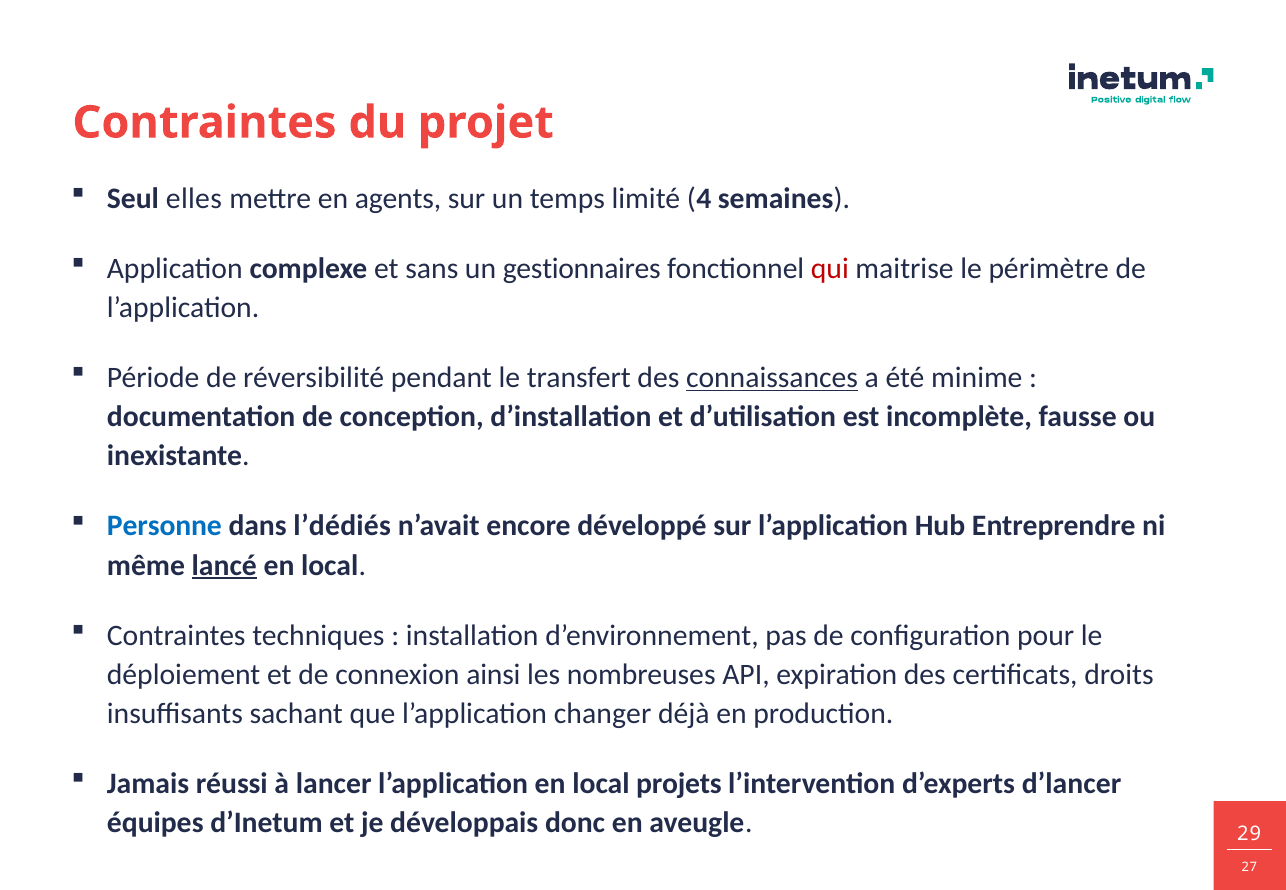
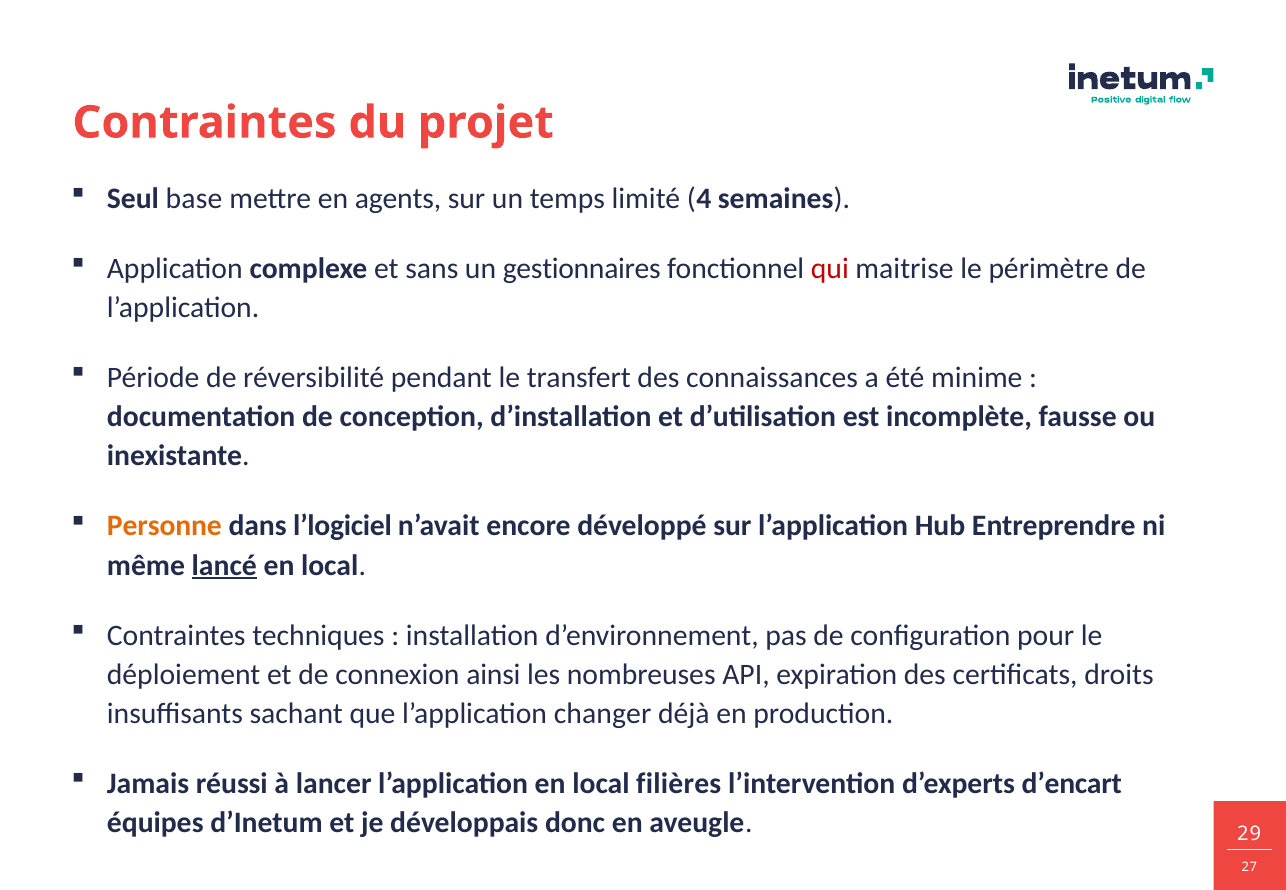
elles: elles -> base
connaissances underline: present -> none
Personne colour: blue -> orange
l’dédiés: l’dédiés -> l’logiciel
projets: projets -> filières
d’lancer: d’lancer -> d’encart
